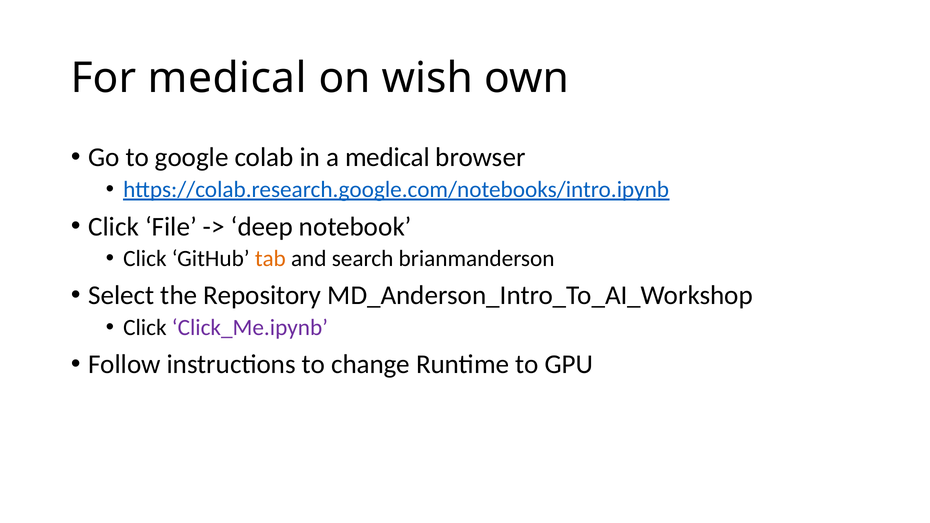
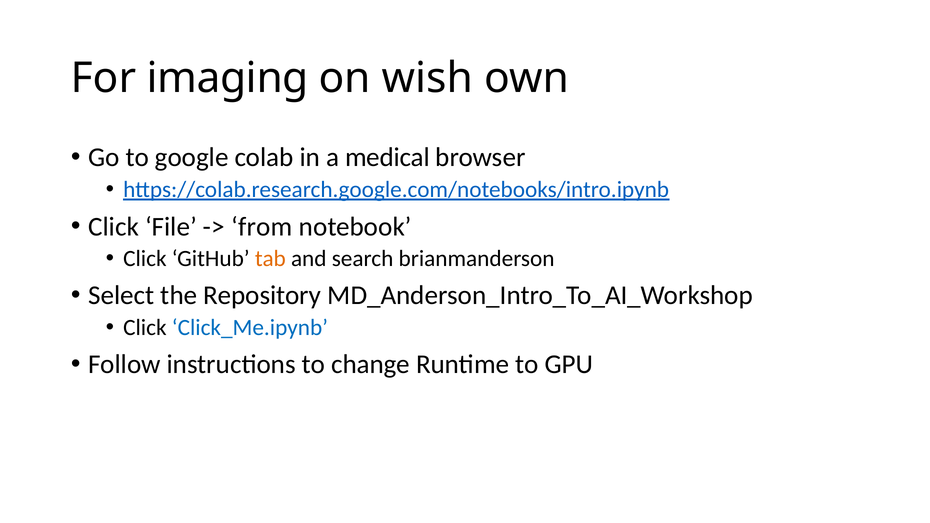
For medical: medical -> imaging
deep: deep -> from
Click_Me.ipynb colour: purple -> blue
